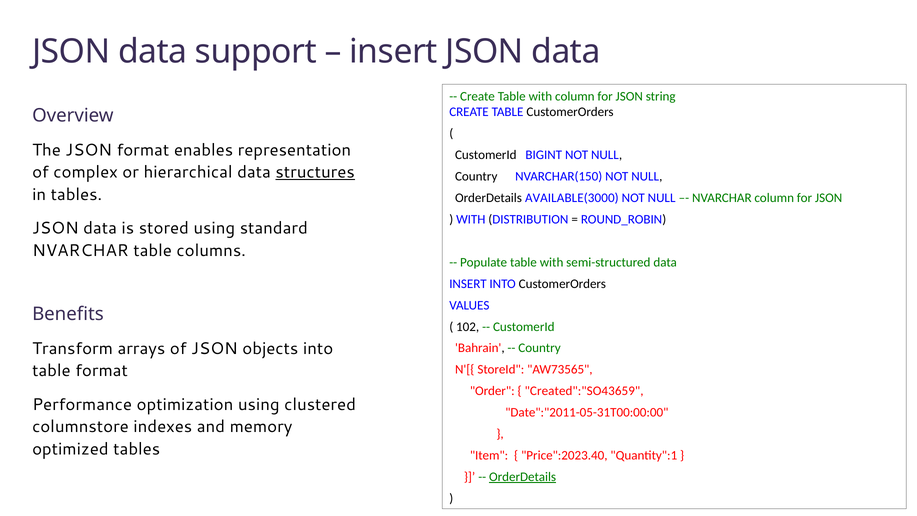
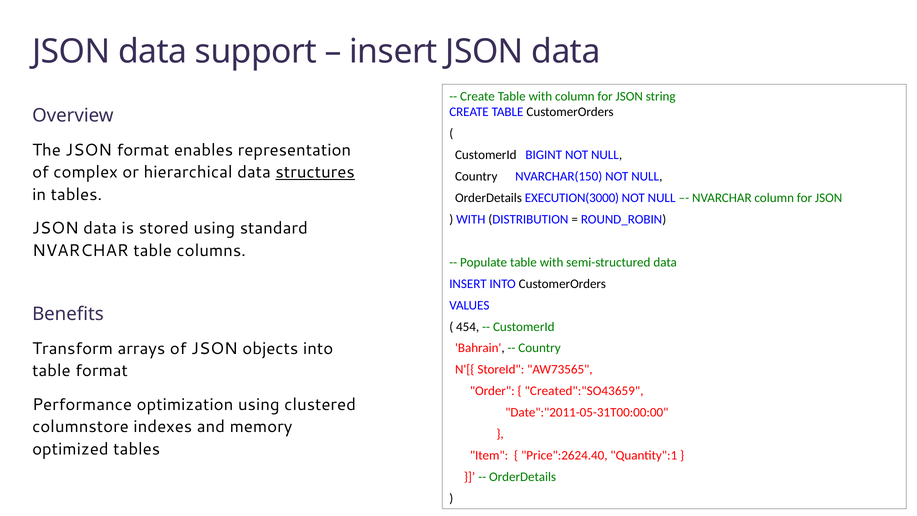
AVAILABLE(3000: AVAILABLE(3000 -> EXECUTION(3000
102: 102 -> 454
Price":2023.40: Price":2023.40 -> Price":2624.40
OrderDetails at (523, 477) underline: present -> none
